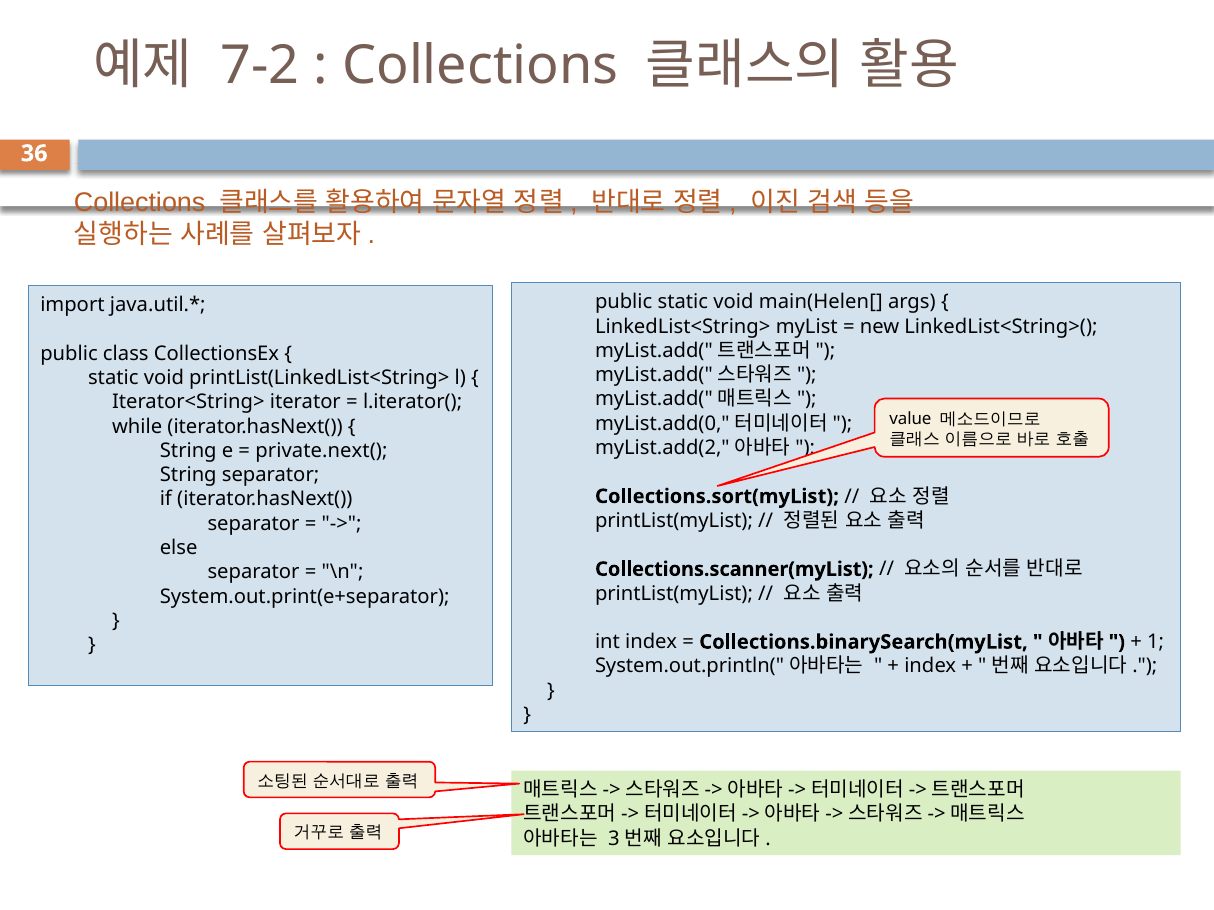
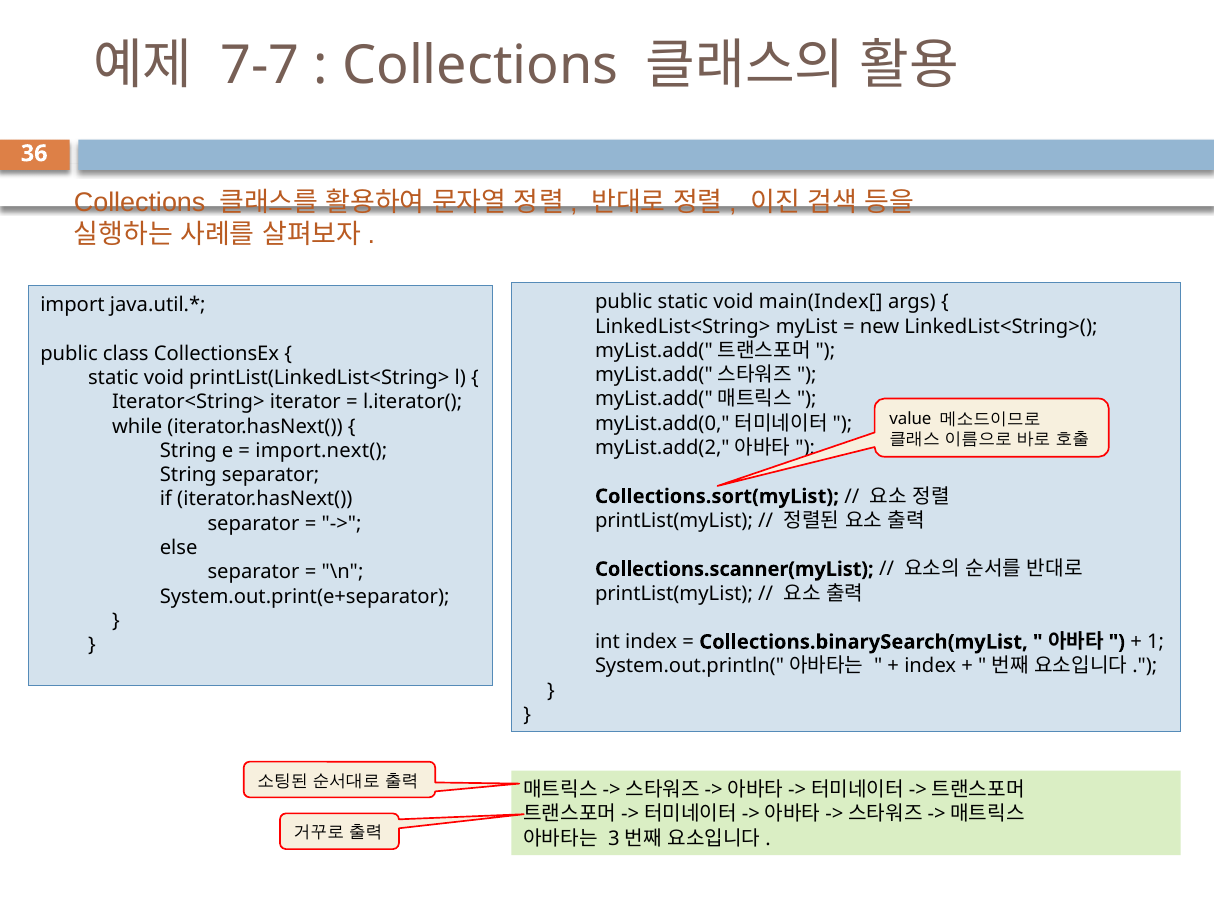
7-2: 7-2 -> 7-7
main(Helen[: main(Helen[ -> main(Index[
private.next(: private.next( -> import.next(
